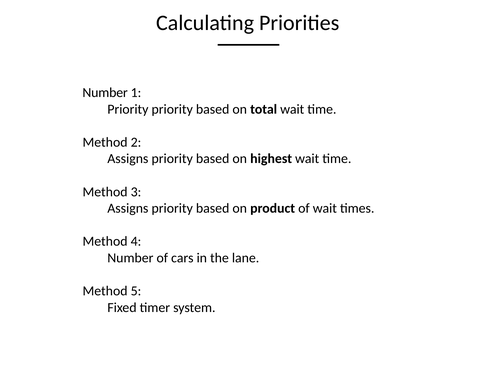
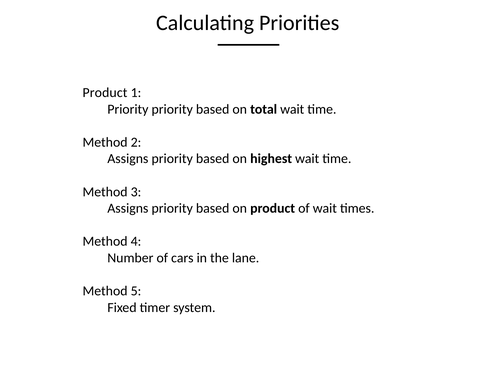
Number at (105, 93): Number -> Product
